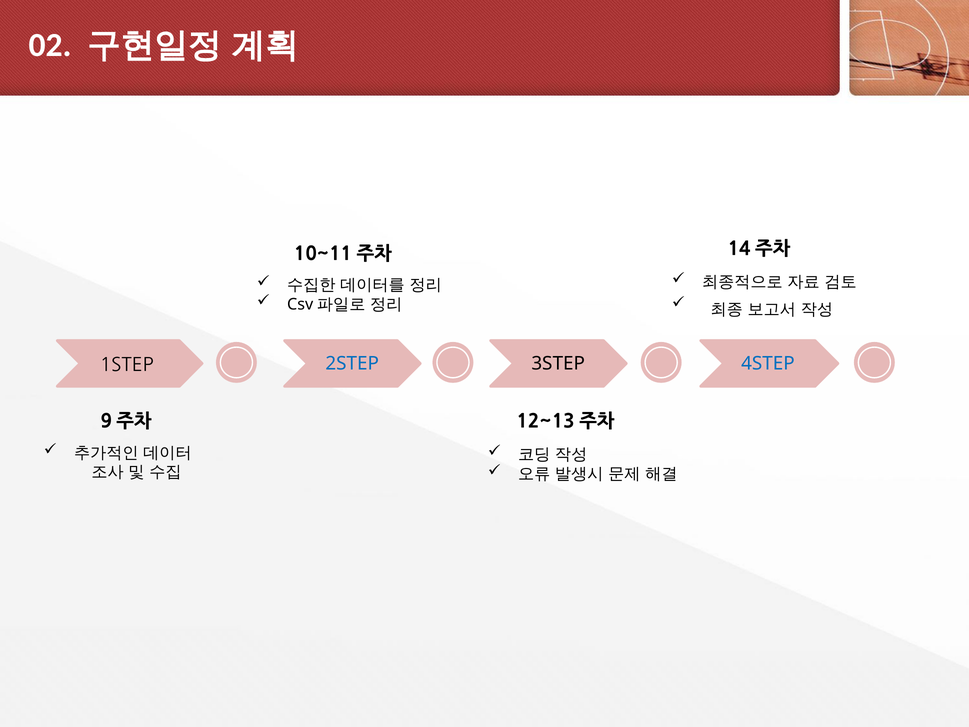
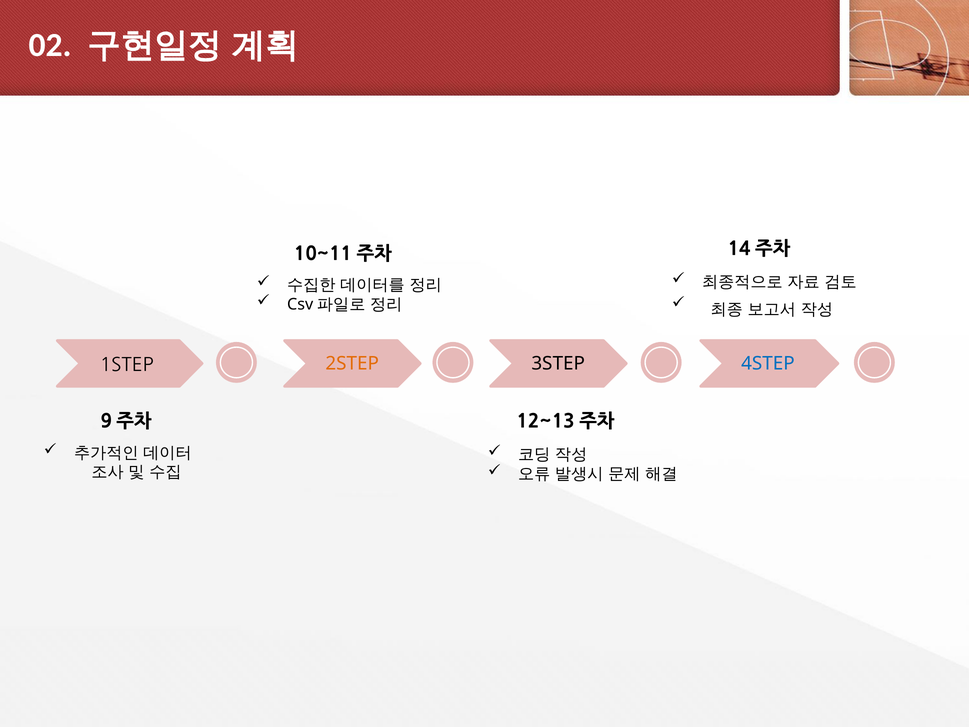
2STEP colour: blue -> orange
